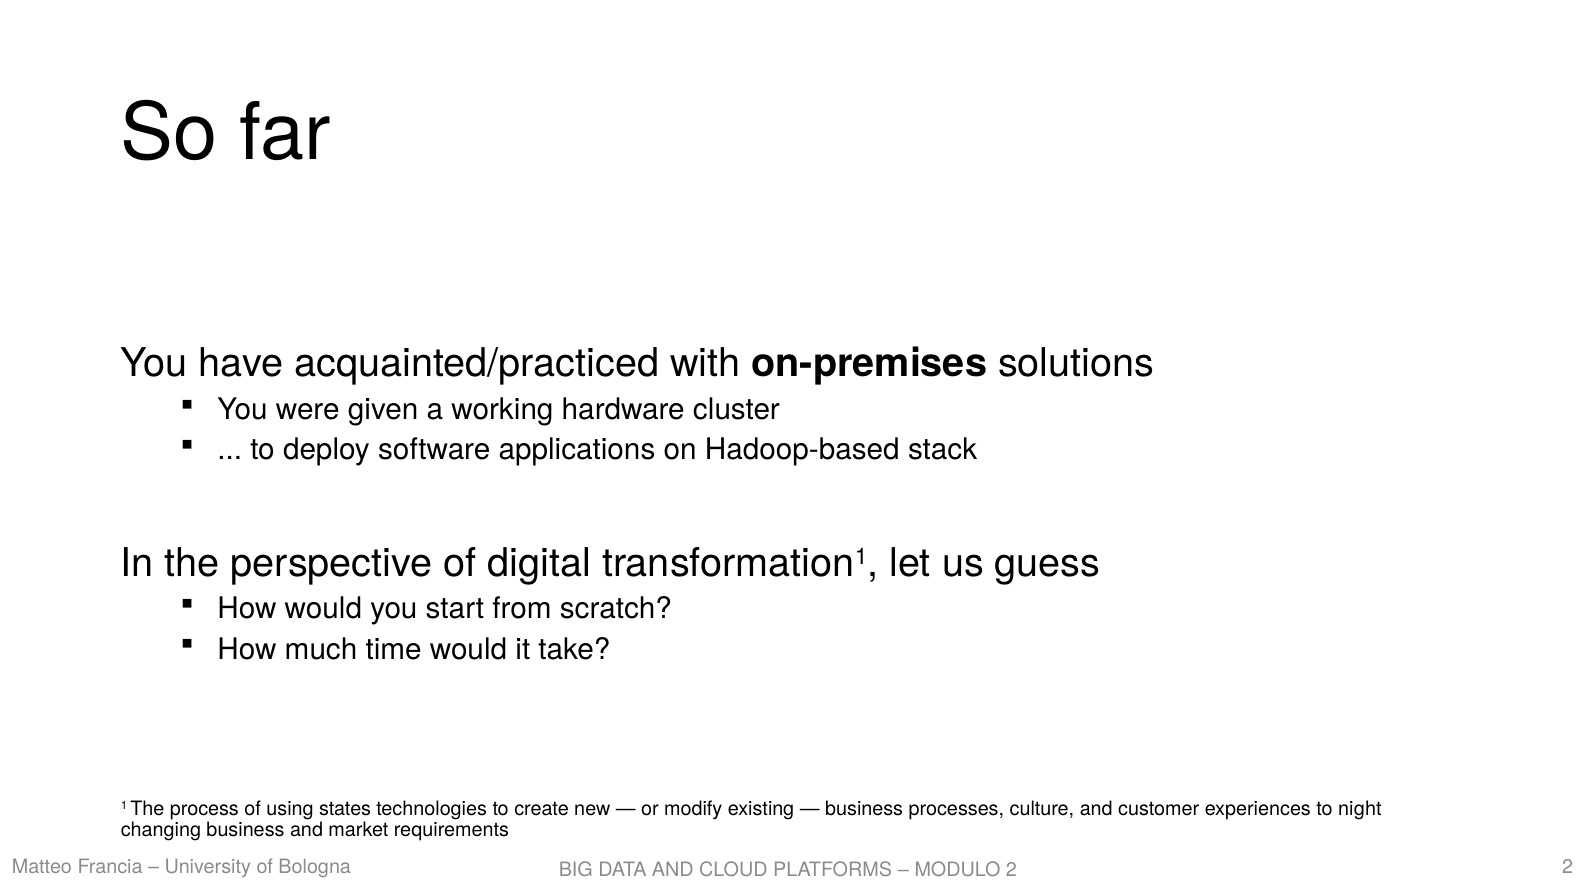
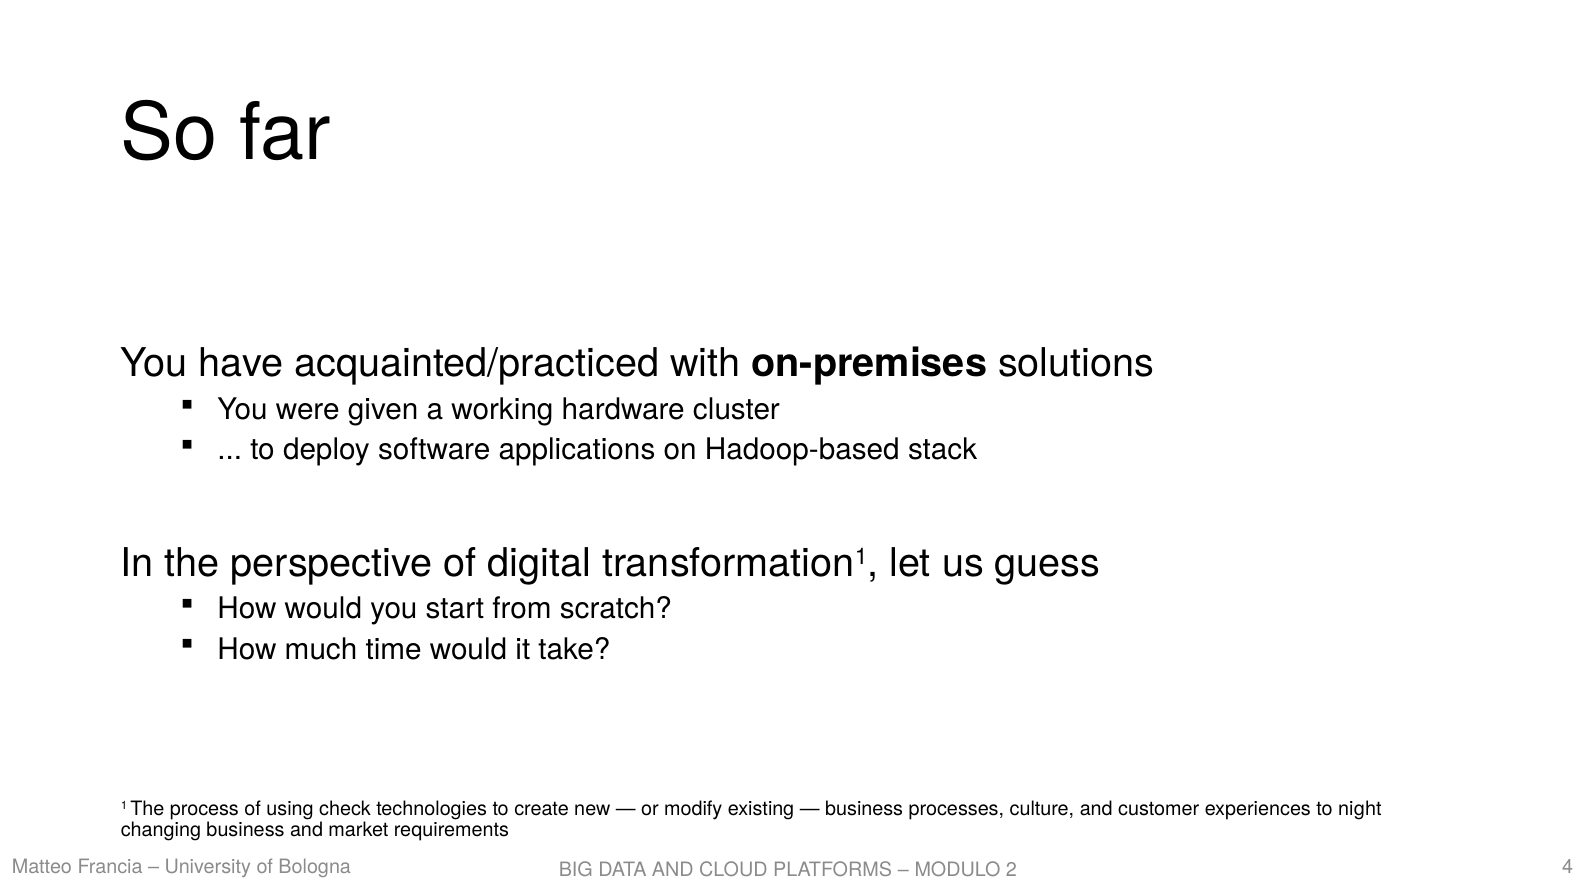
states: states -> check
Bologna 2: 2 -> 4
